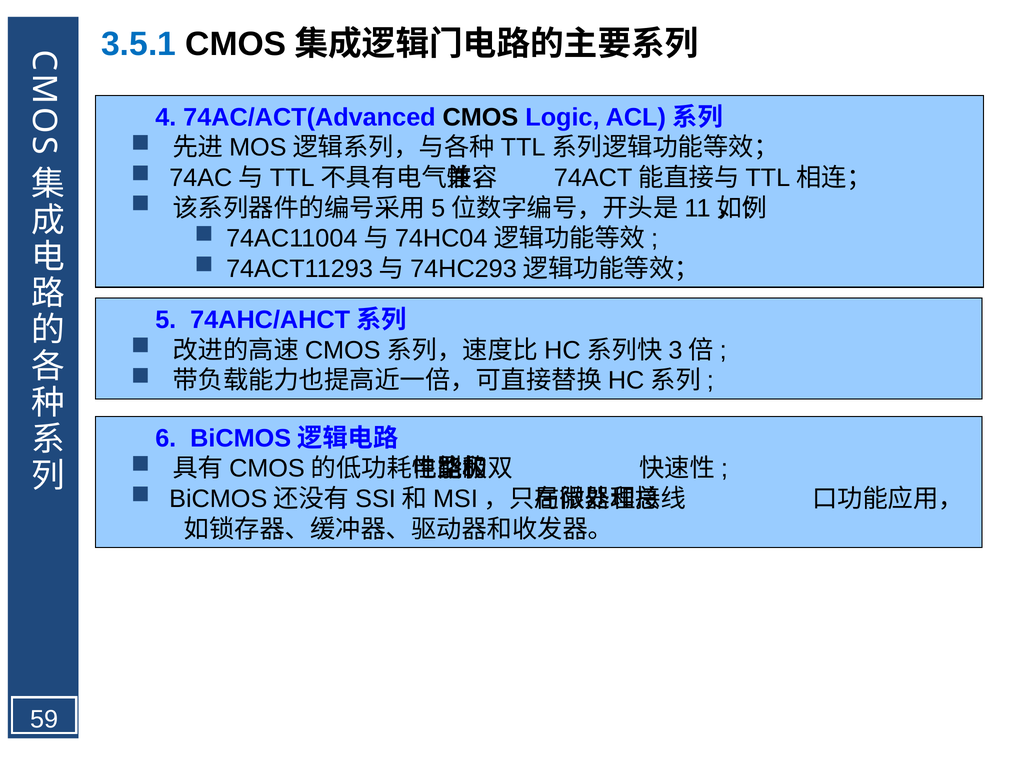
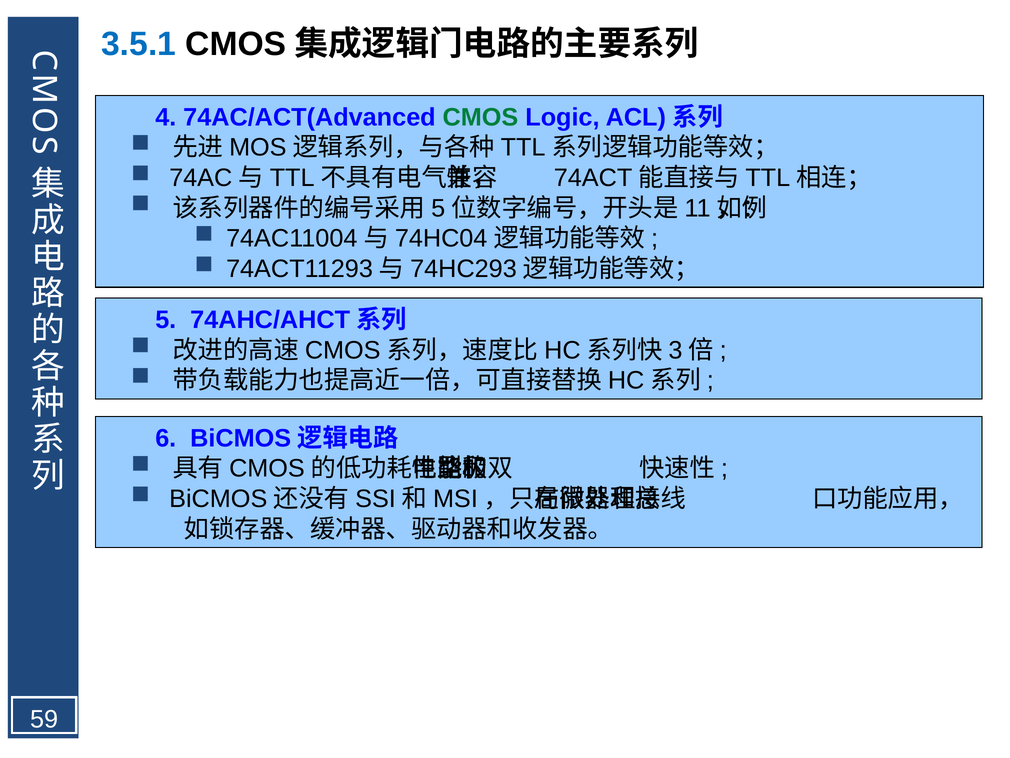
CMOS colour: black -> green
